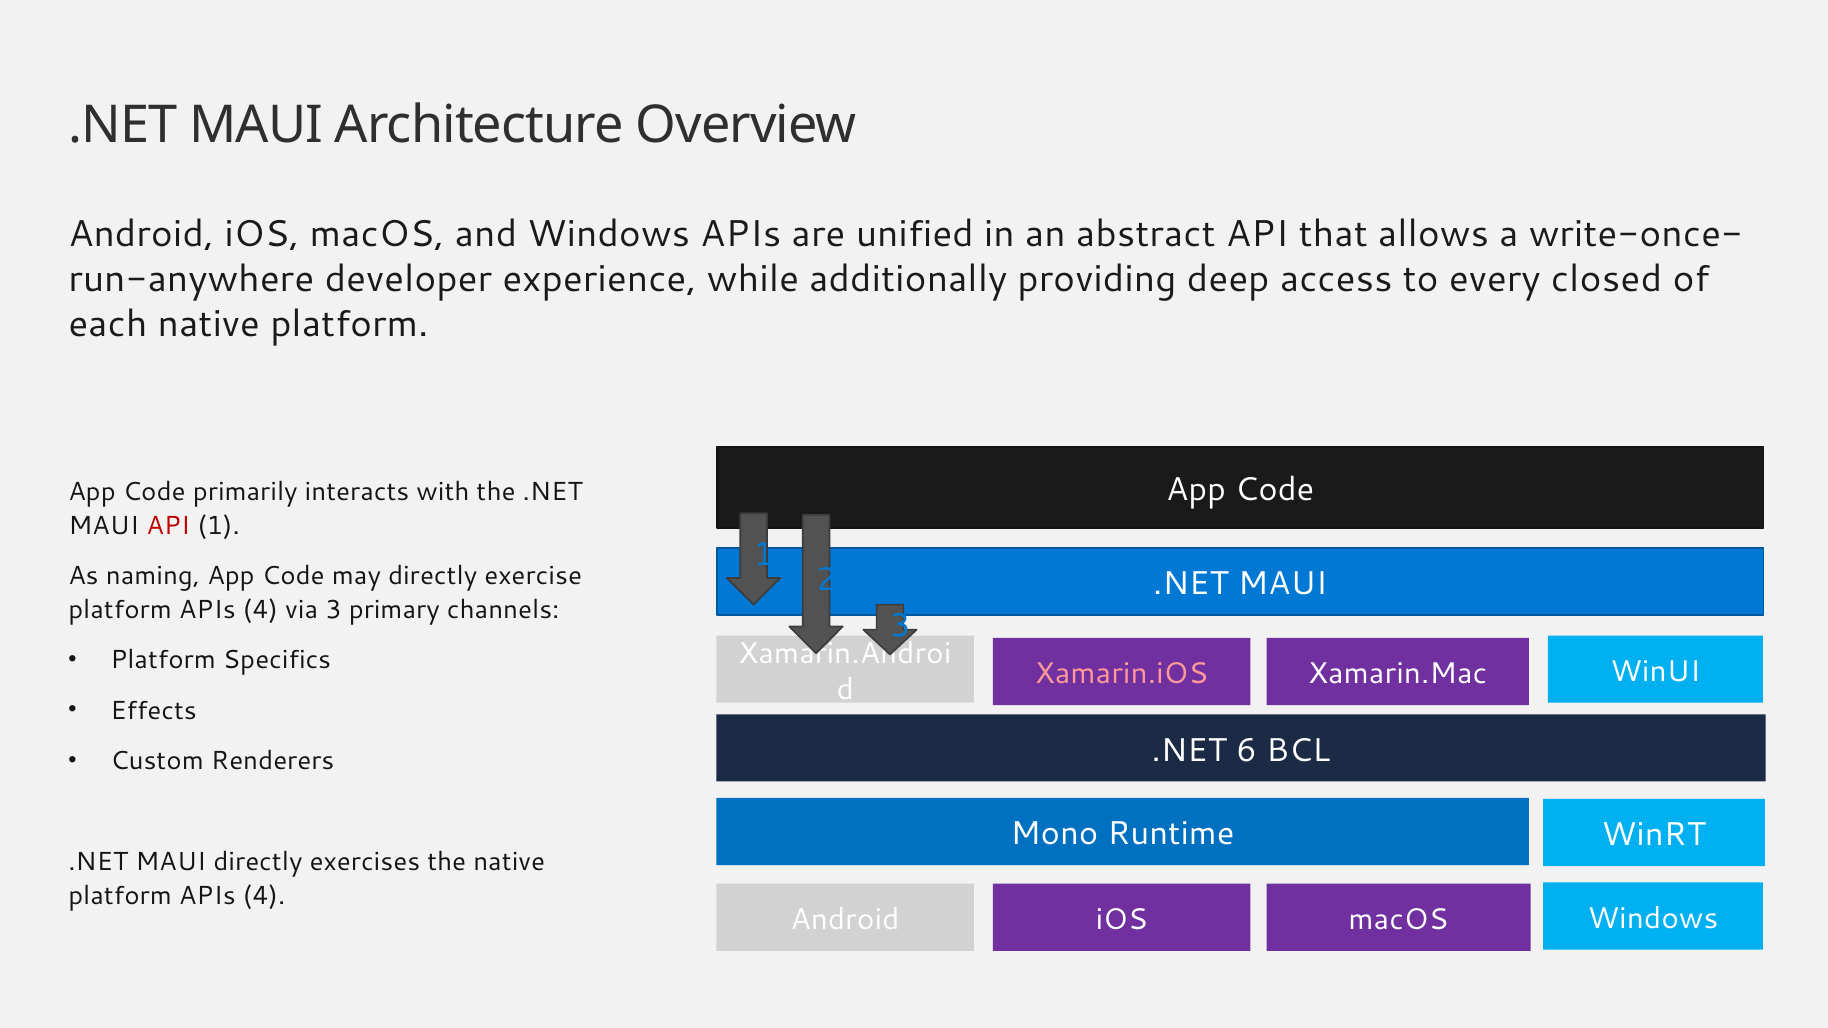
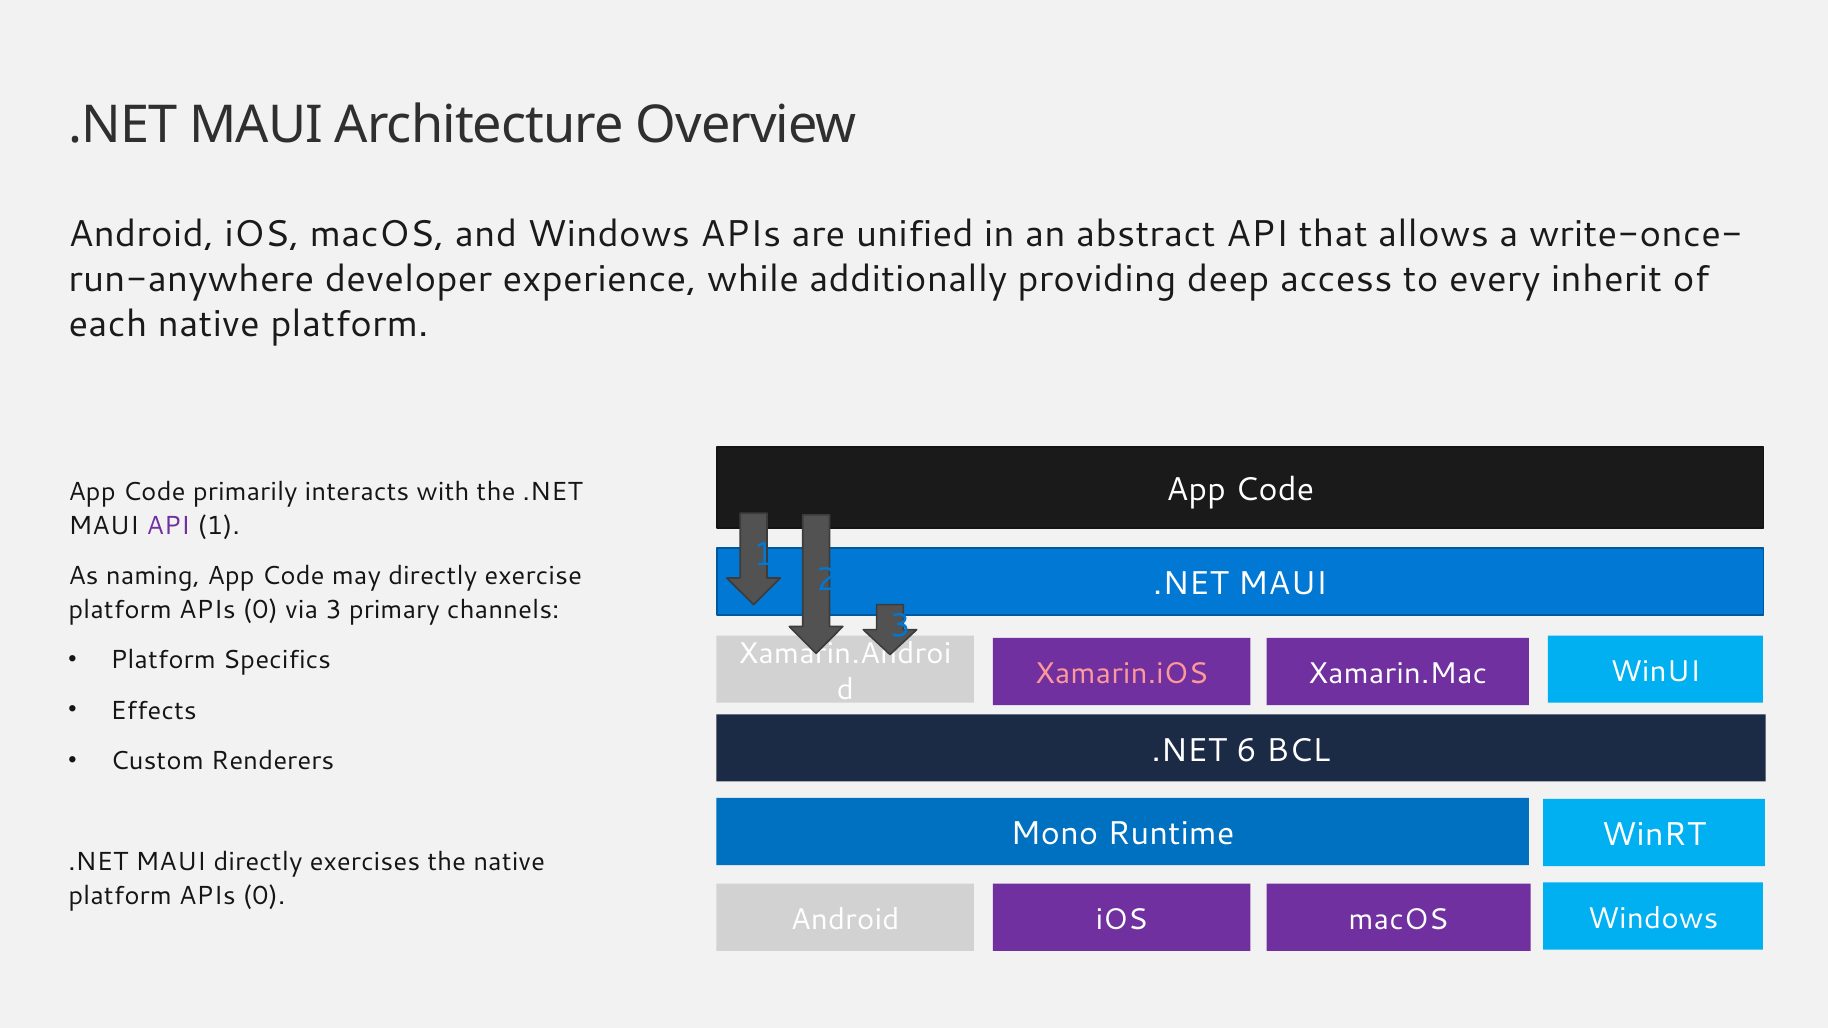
closed: closed -> inherit
API at (168, 526) colour: red -> purple
4 at (260, 610): 4 -> 0
4 at (264, 896): 4 -> 0
